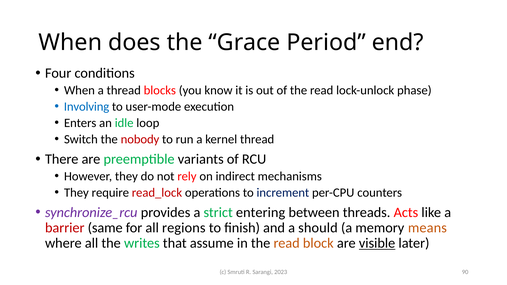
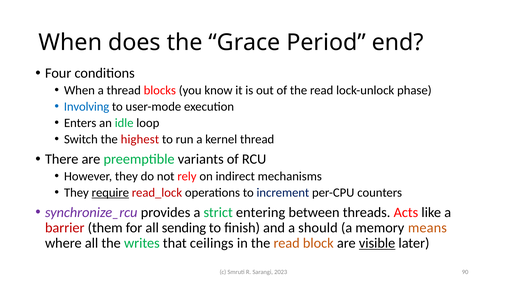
nobody: nobody -> highest
require underline: none -> present
same: same -> them
regions: regions -> sending
assume: assume -> ceilings
